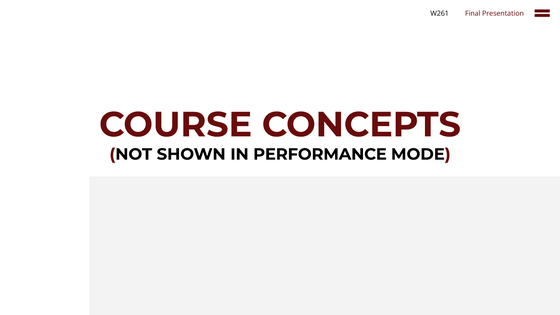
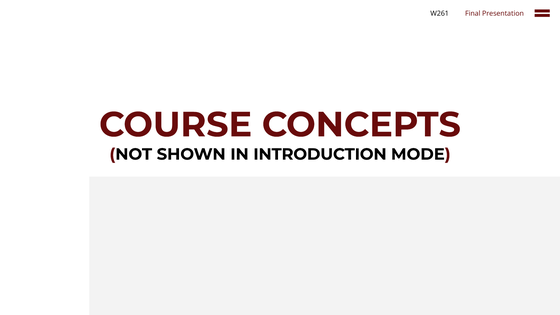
PERFORMANCE: PERFORMANCE -> INTRODUCTION
